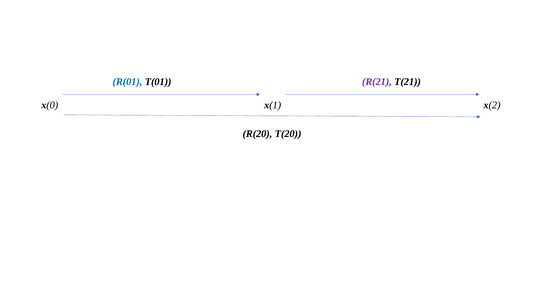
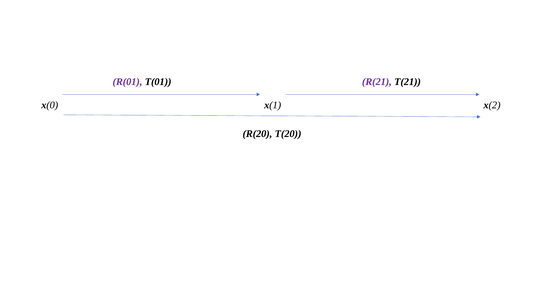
R(01 colour: blue -> purple
